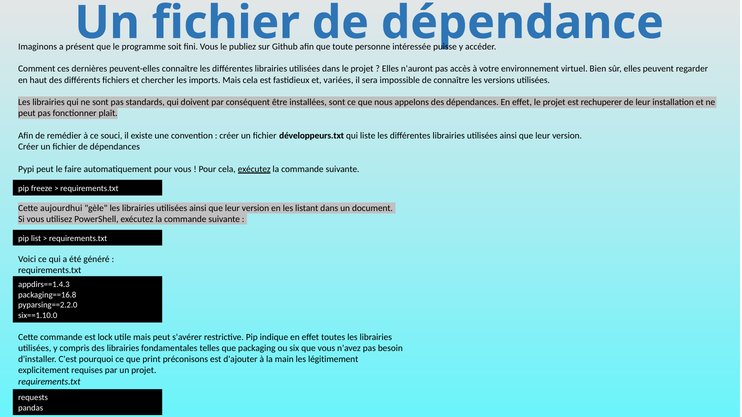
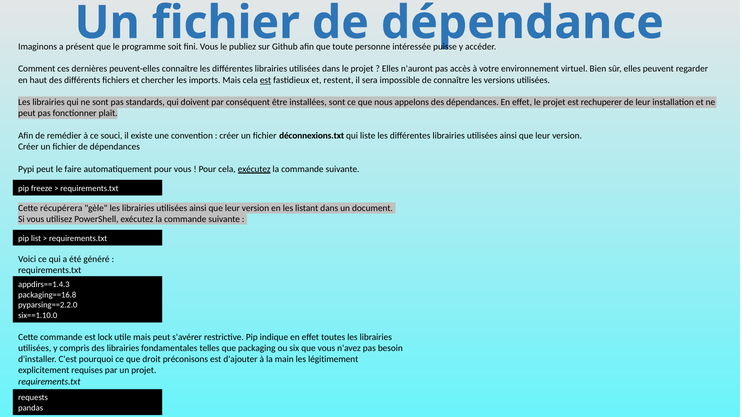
est at (266, 80) underline: none -> present
variées: variées -> restent
développeurs.txt: développeurs.txt -> déconnexions.txt
aujourdhui: aujourdhui -> récupérera
print: print -> droit
